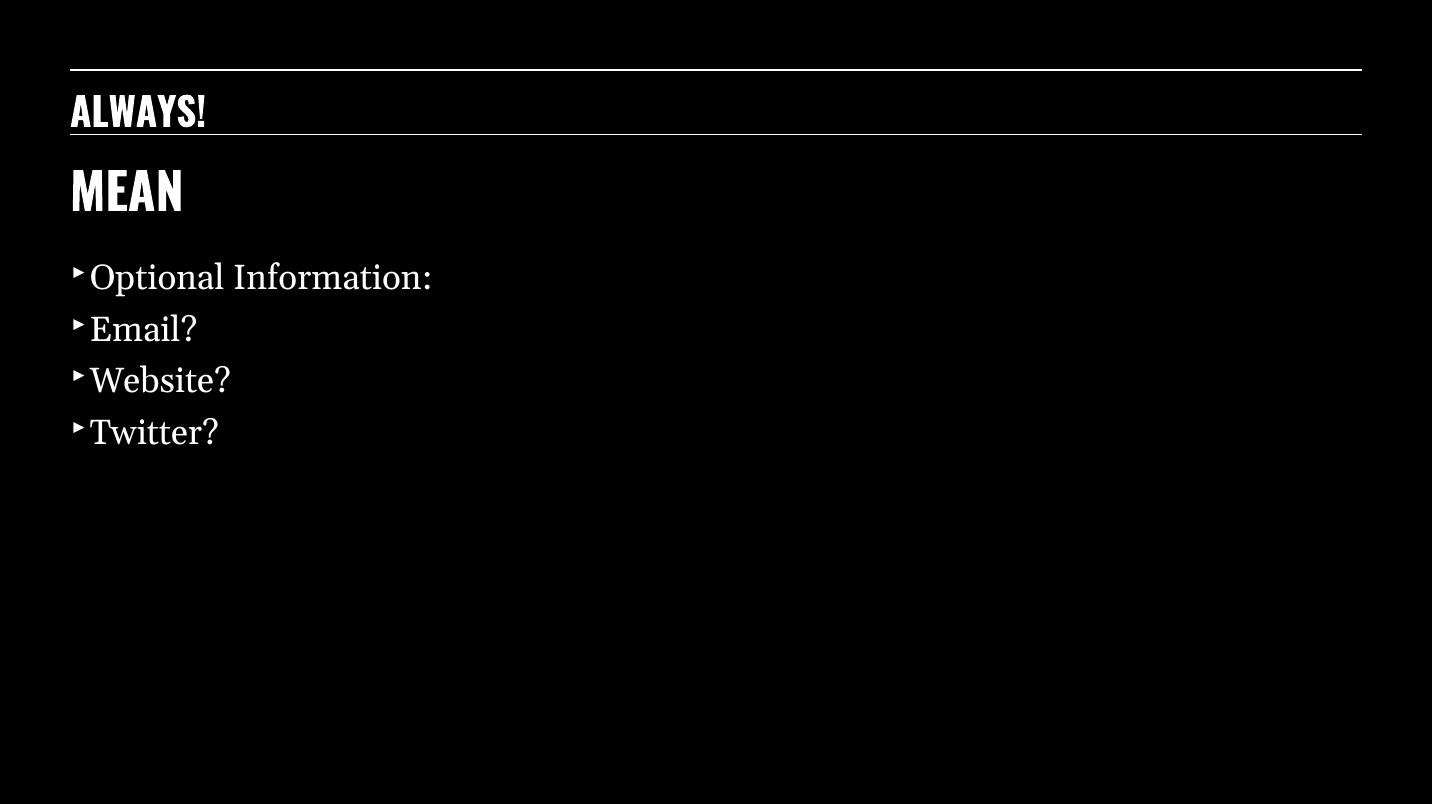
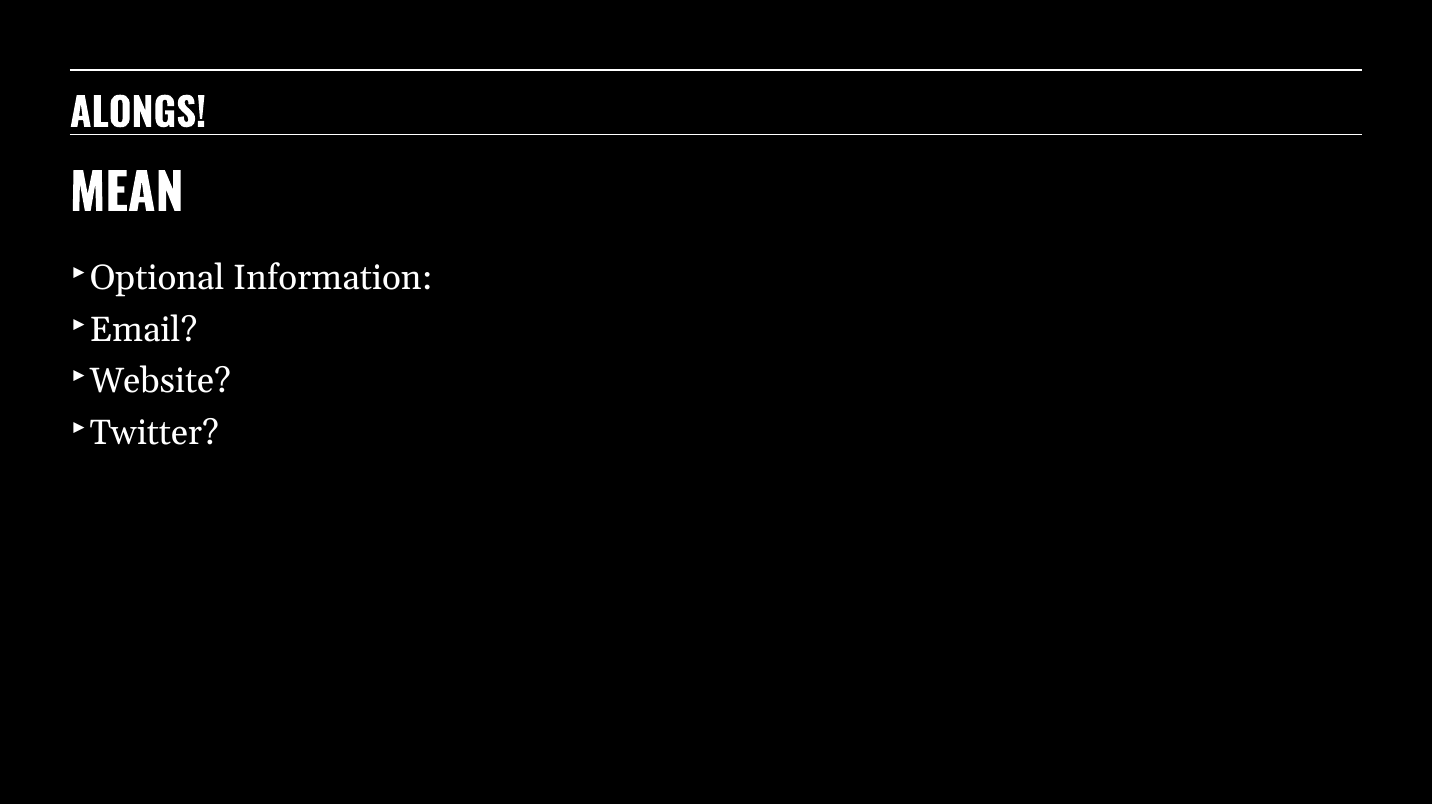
ALWAYS: ALWAYS -> ALONGS
